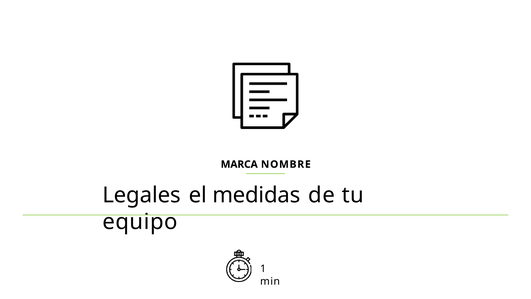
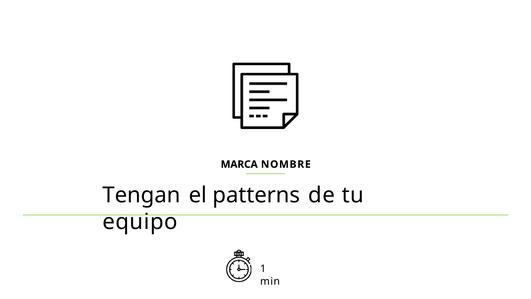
Legales: Legales -> Tengan
medidas: medidas -> patterns
